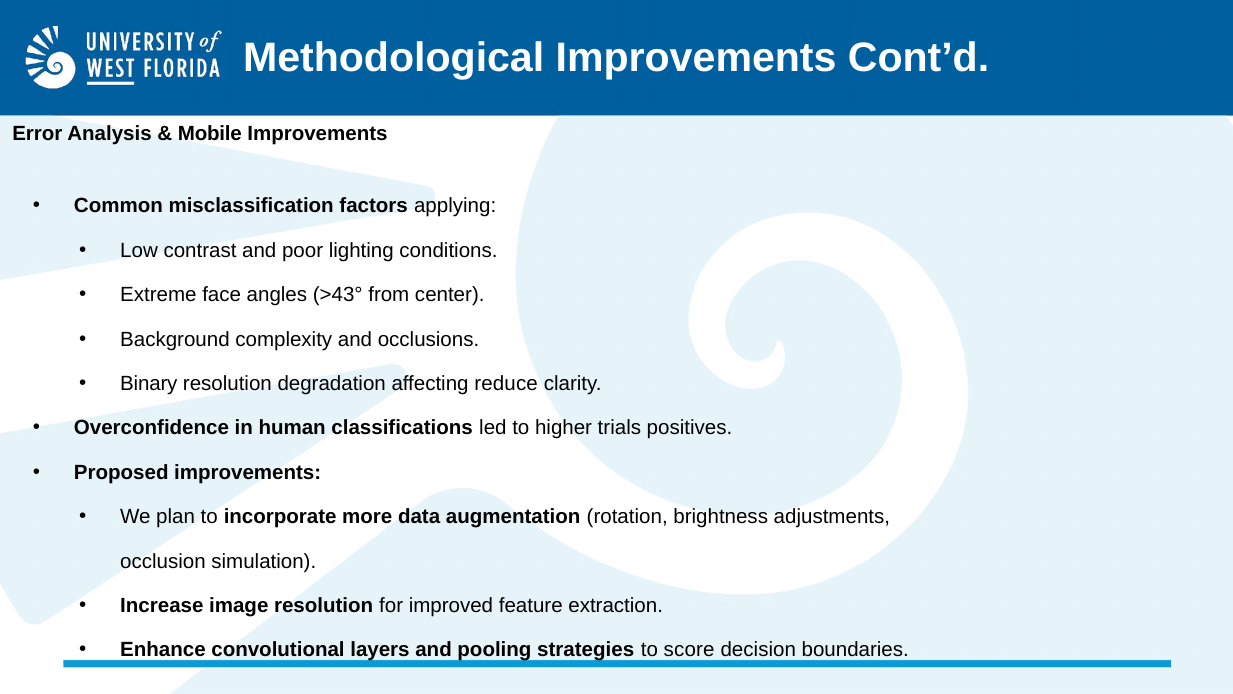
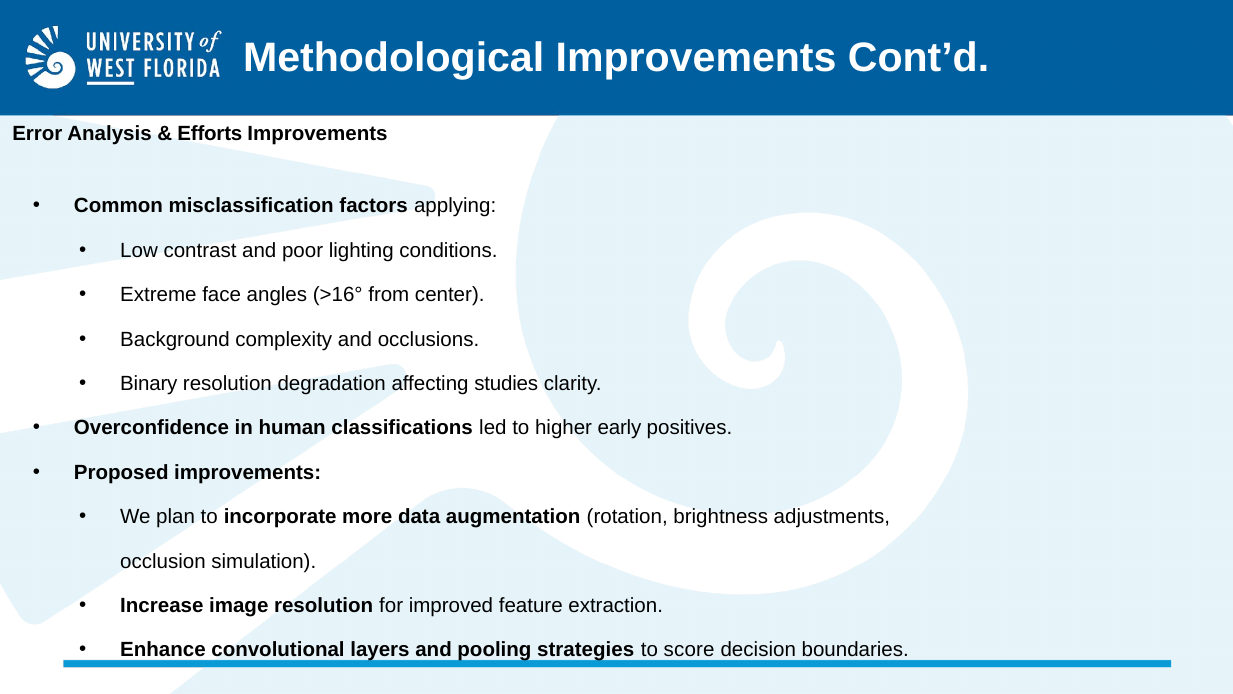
Mobile: Mobile -> Efforts
>43°: >43° -> >16°
reduce: reduce -> studies
trials: trials -> early
